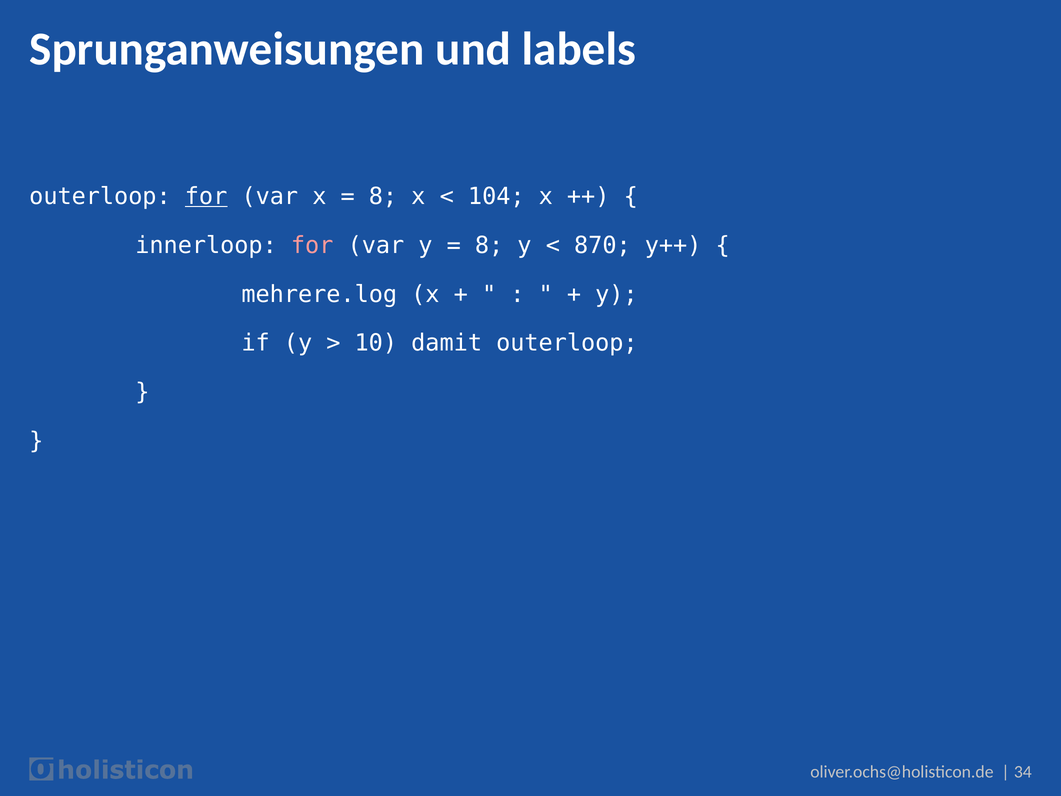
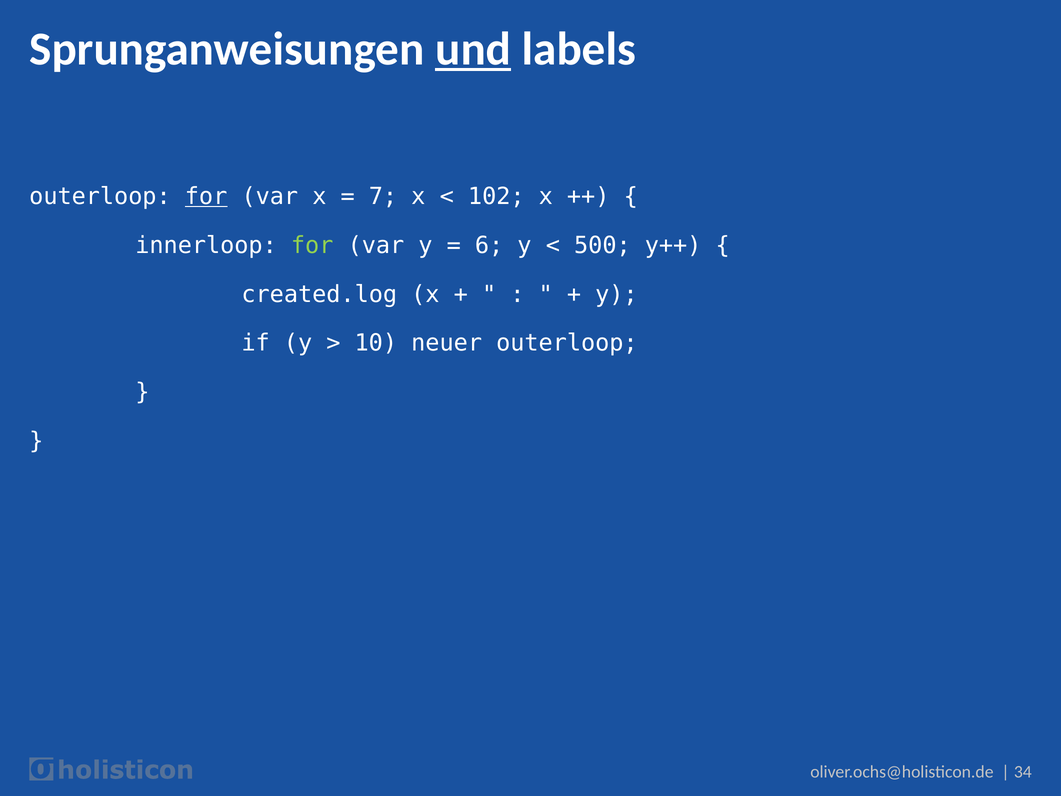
und underline: none -> present
8 at (383, 196): 8 -> 7
104: 104 -> 102
for at (312, 245) colour: pink -> light green
8 at (489, 245): 8 -> 6
870: 870 -> 500
mehrere.log: mehrere.log -> created.log
damit: damit -> neuer
